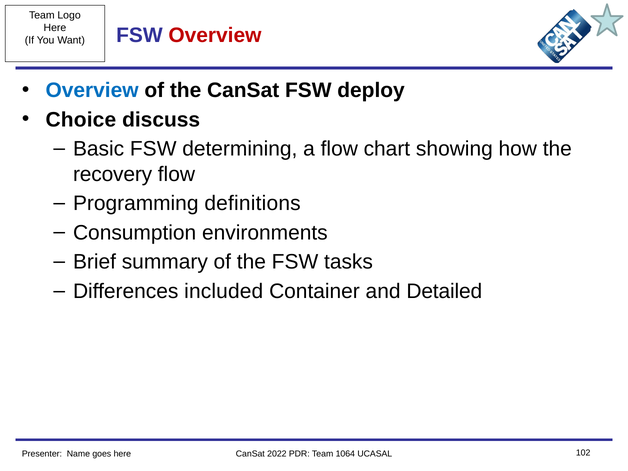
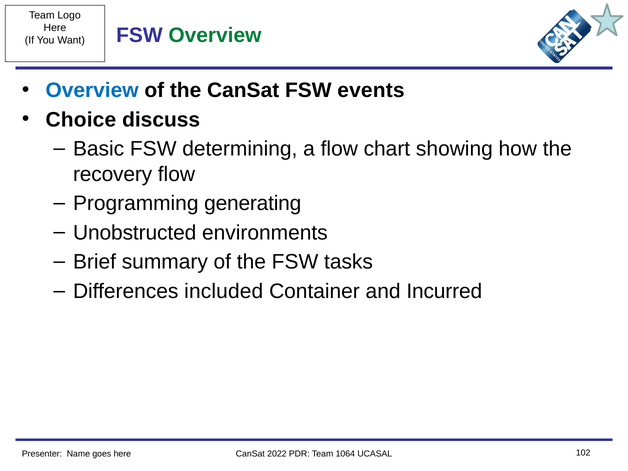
Overview at (215, 35) colour: red -> green
deploy: deploy -> events
definitions: definitions -> generating
Consumption: Consumption -> Unobstructed
Detailed: Detailed -> Incurred
